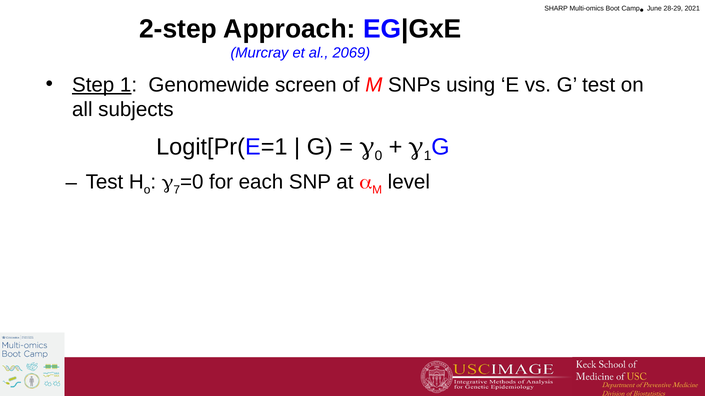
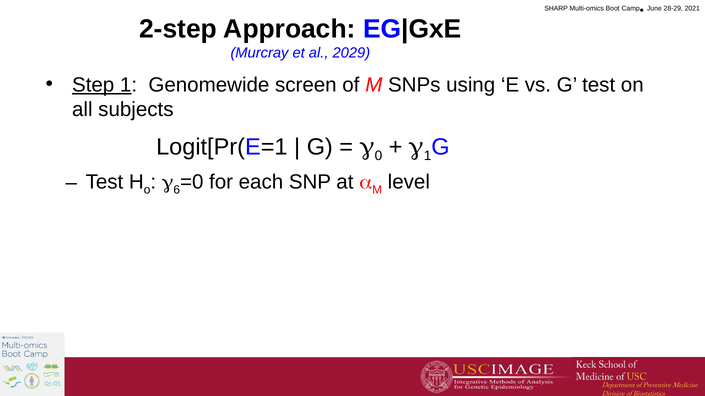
2069: 2069 -> 2029
7: 7 -> 6
